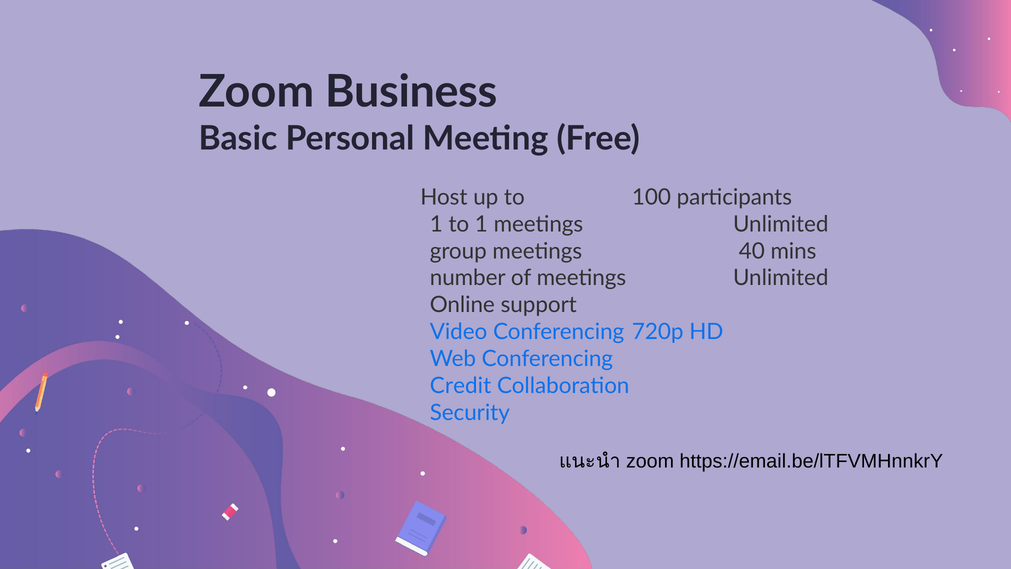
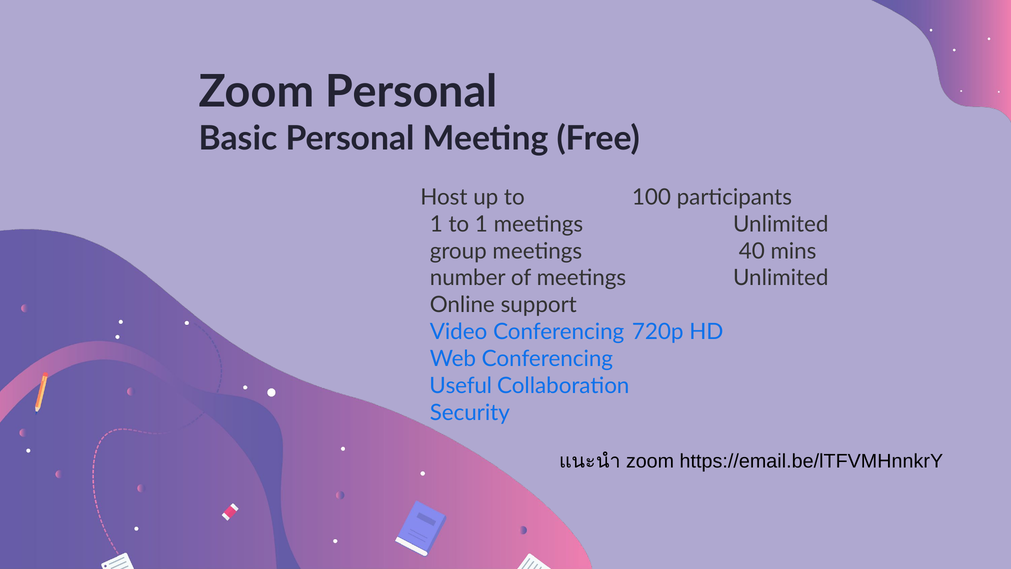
Zoom Business: Business -> Personal
Credit: Credit -> Useful
